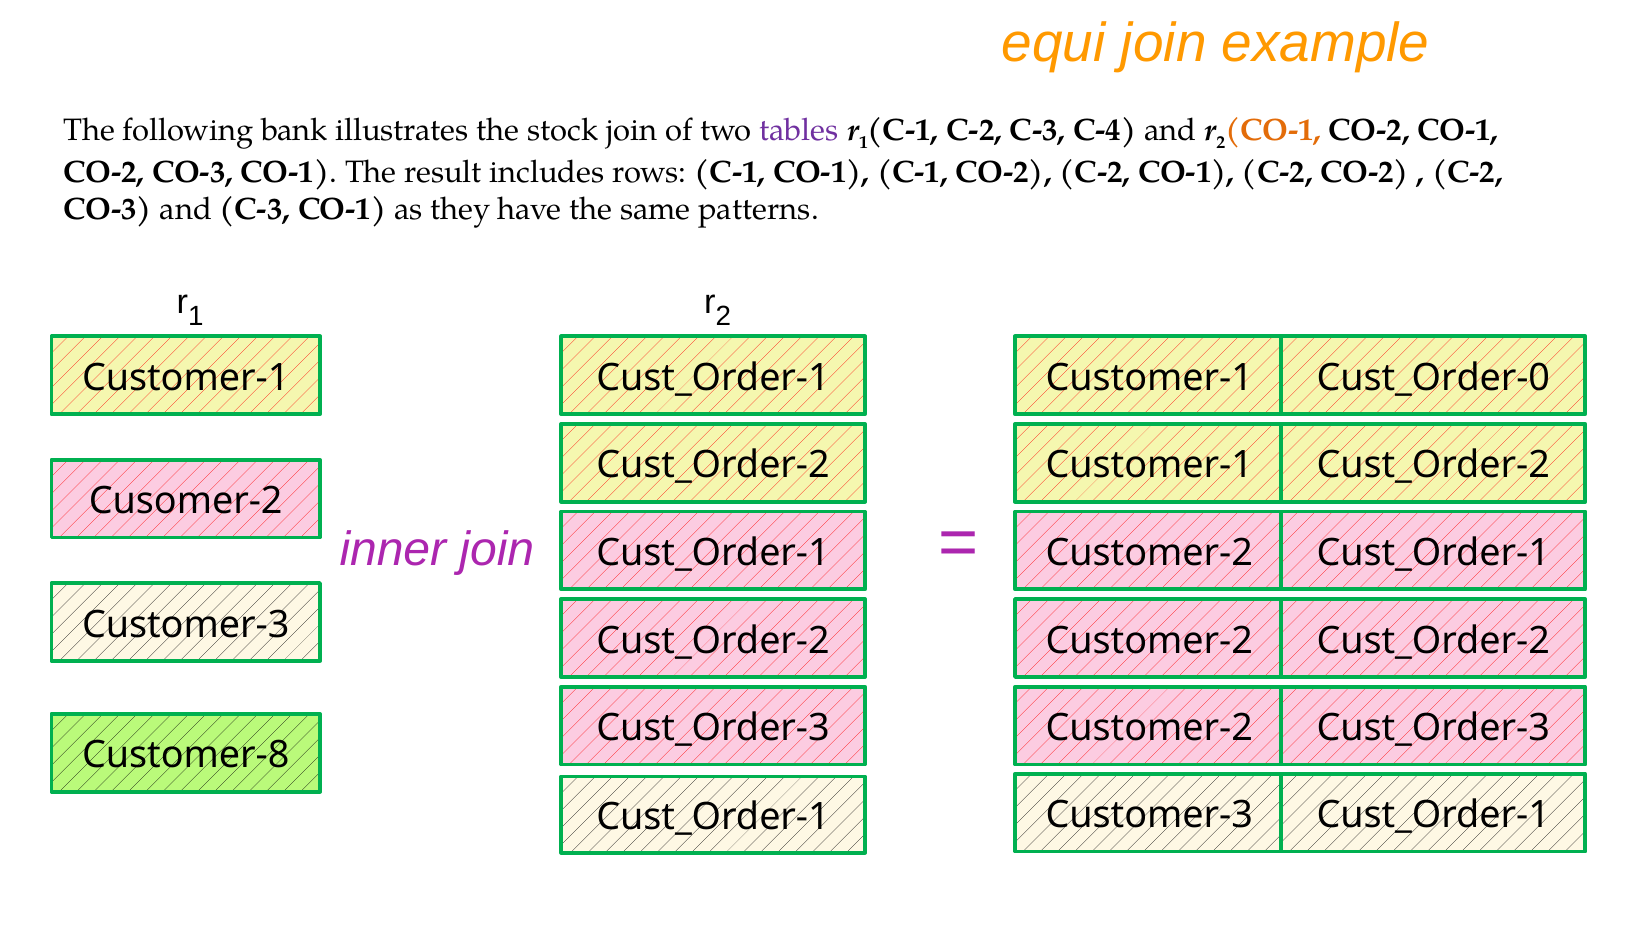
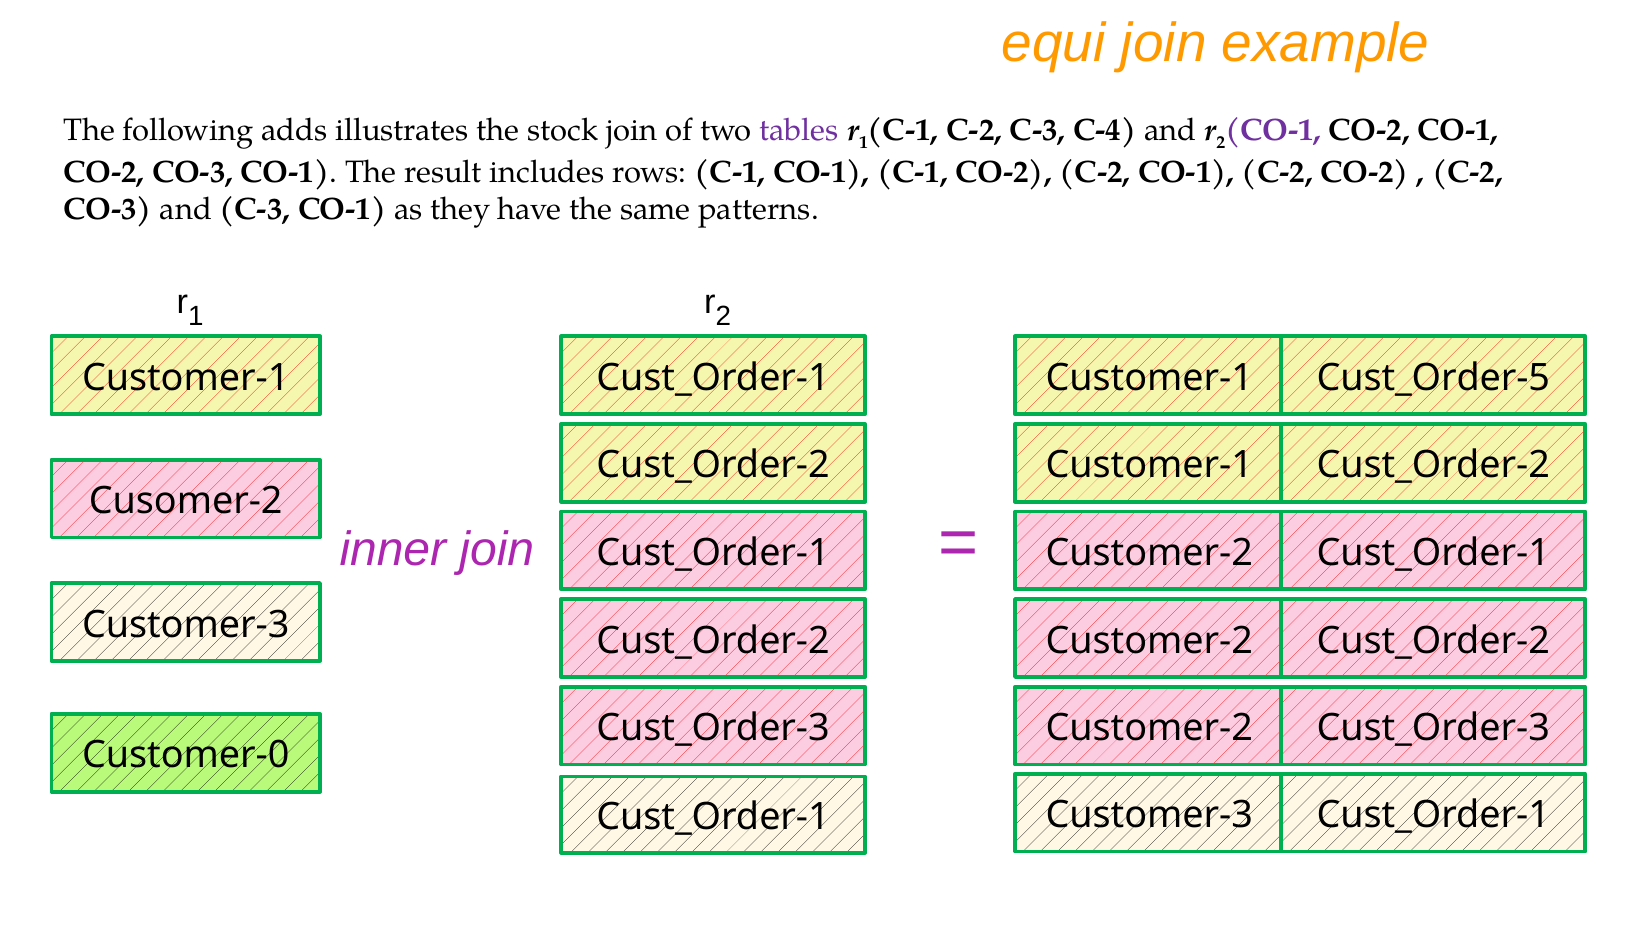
bank: bank -> adds
CO-1 at (1273, 130) colour: orange -> purple
Cust_Order-0: Cust_Order-0 -> Cust_Order-5
Customer-8: Customer-8 -> Customer-0
